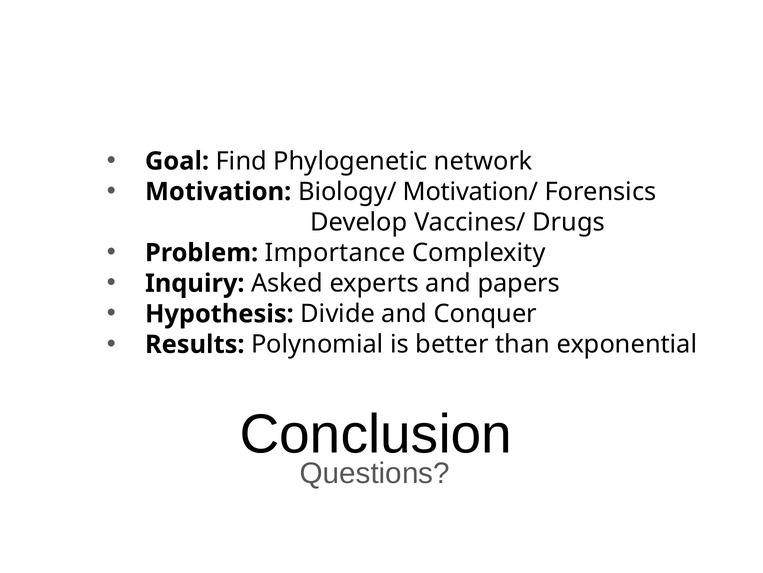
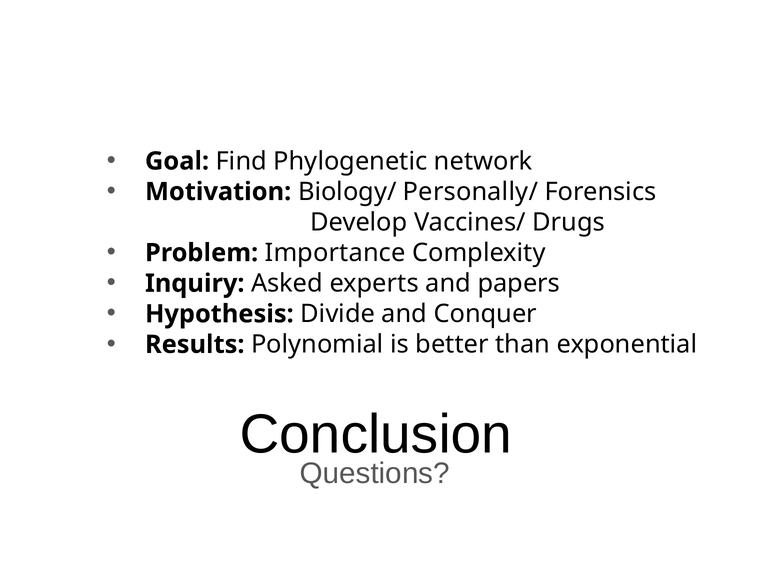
Motivation/: Motivation/ -> Personally/
